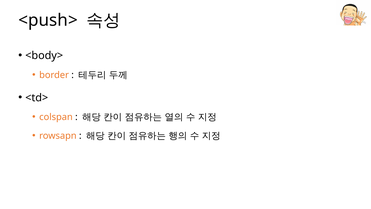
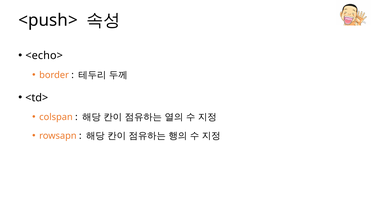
<body>: <body> -> <echo>
